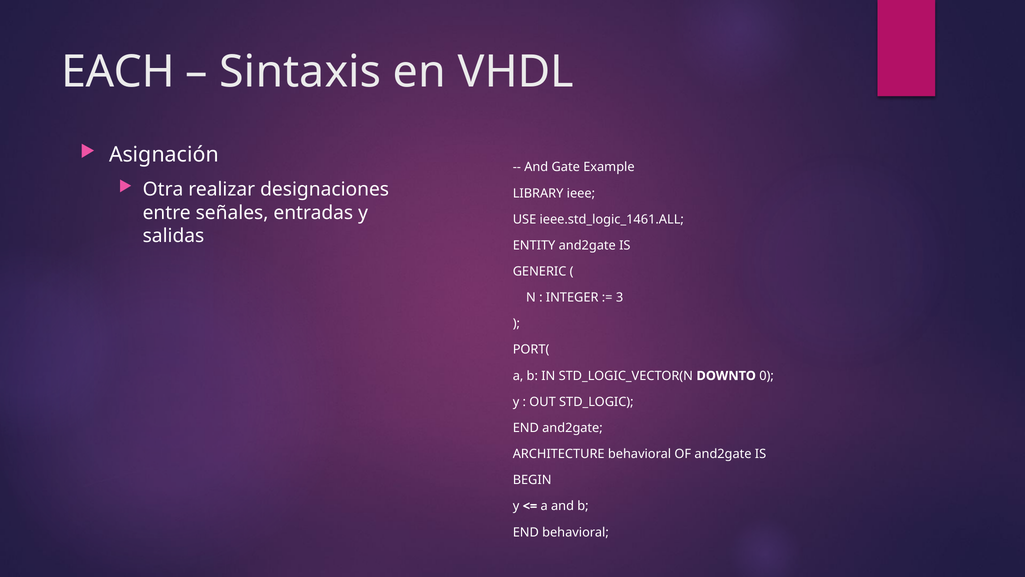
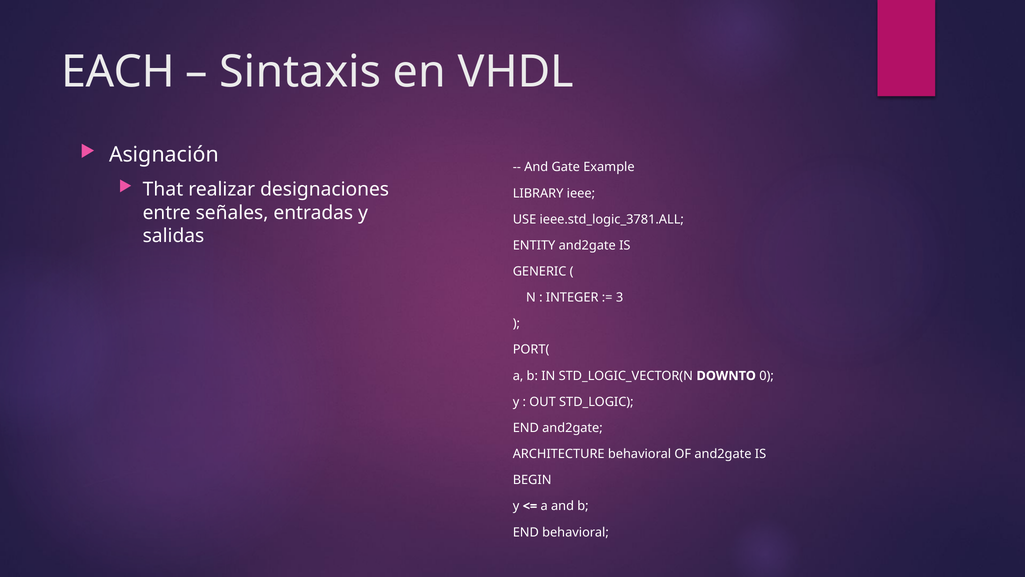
Otra: Otra -> That
ieee.std_logic_1461.ALL: ieee.std_logic_1461.ALL -> ieee.std_logic_3781.ALL
